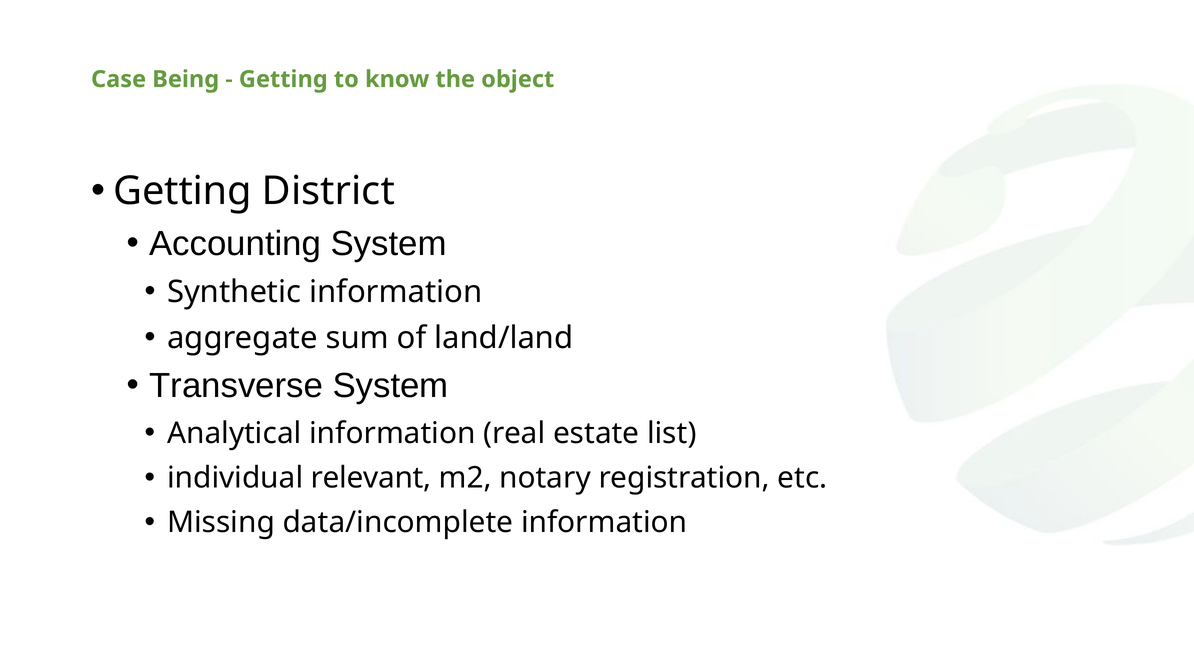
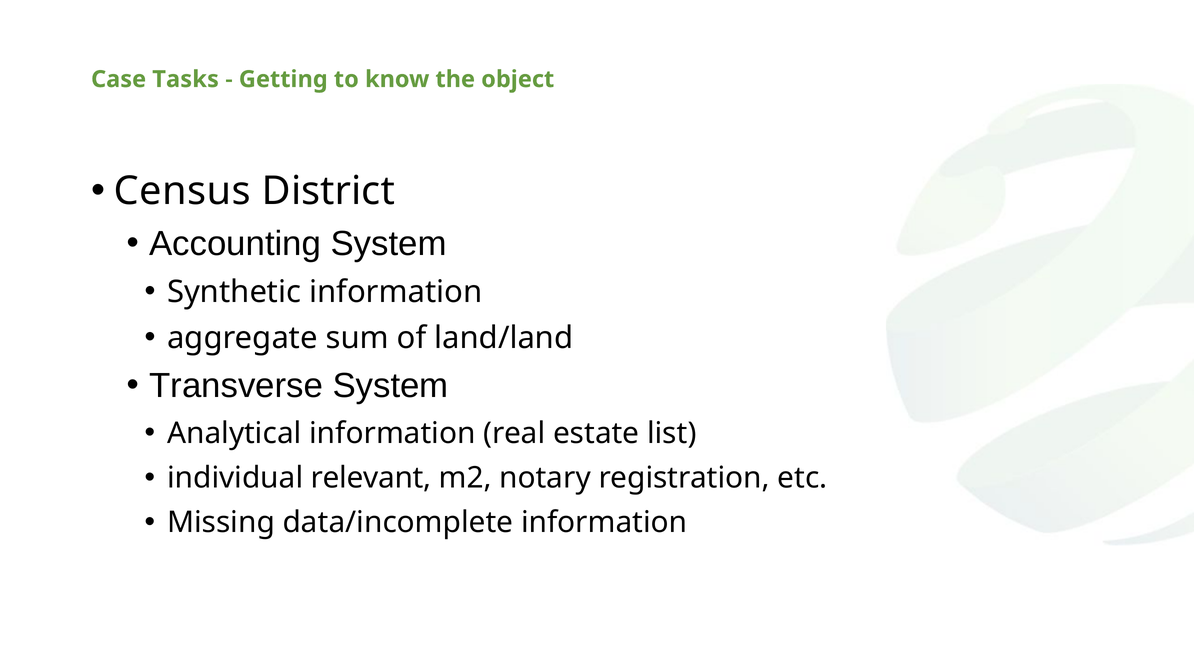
Being: Being -> Tasks
Getting at (183, 191): Getting -> Census
